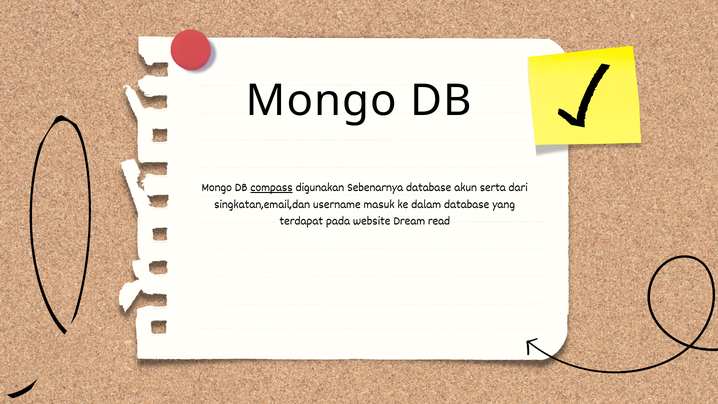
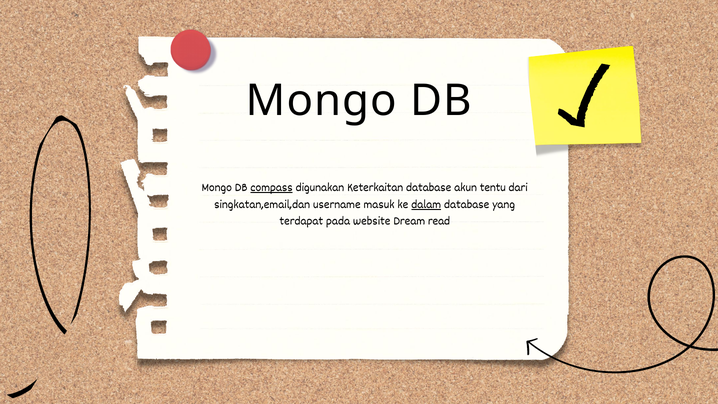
Sebenarnya: Sebenarnya -> Keterkaitan
serta: serta -> tentu
dalam underline: none -> present
